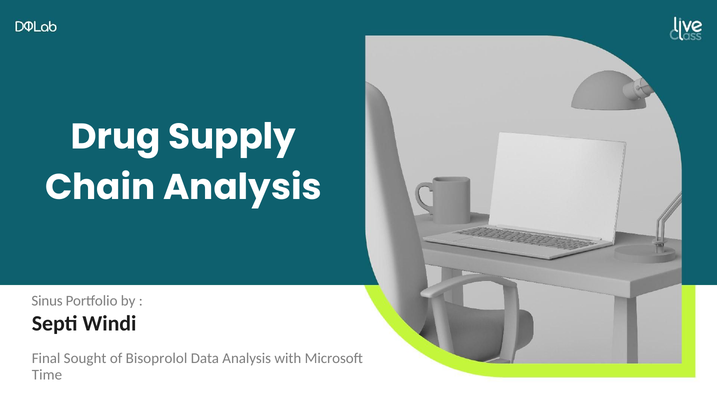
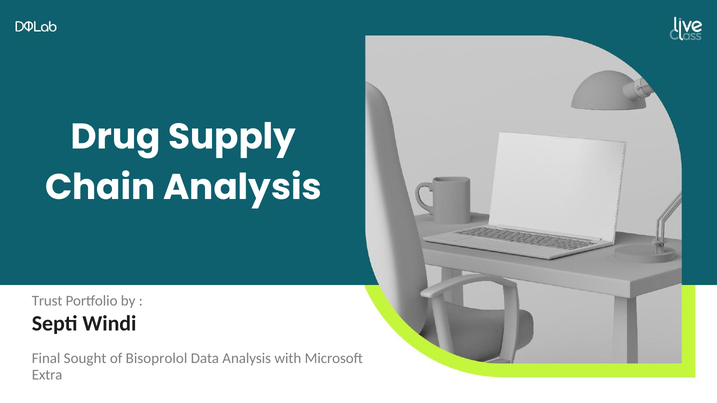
Sinus: Sinus -> Trust
Time: Time -> Extra
